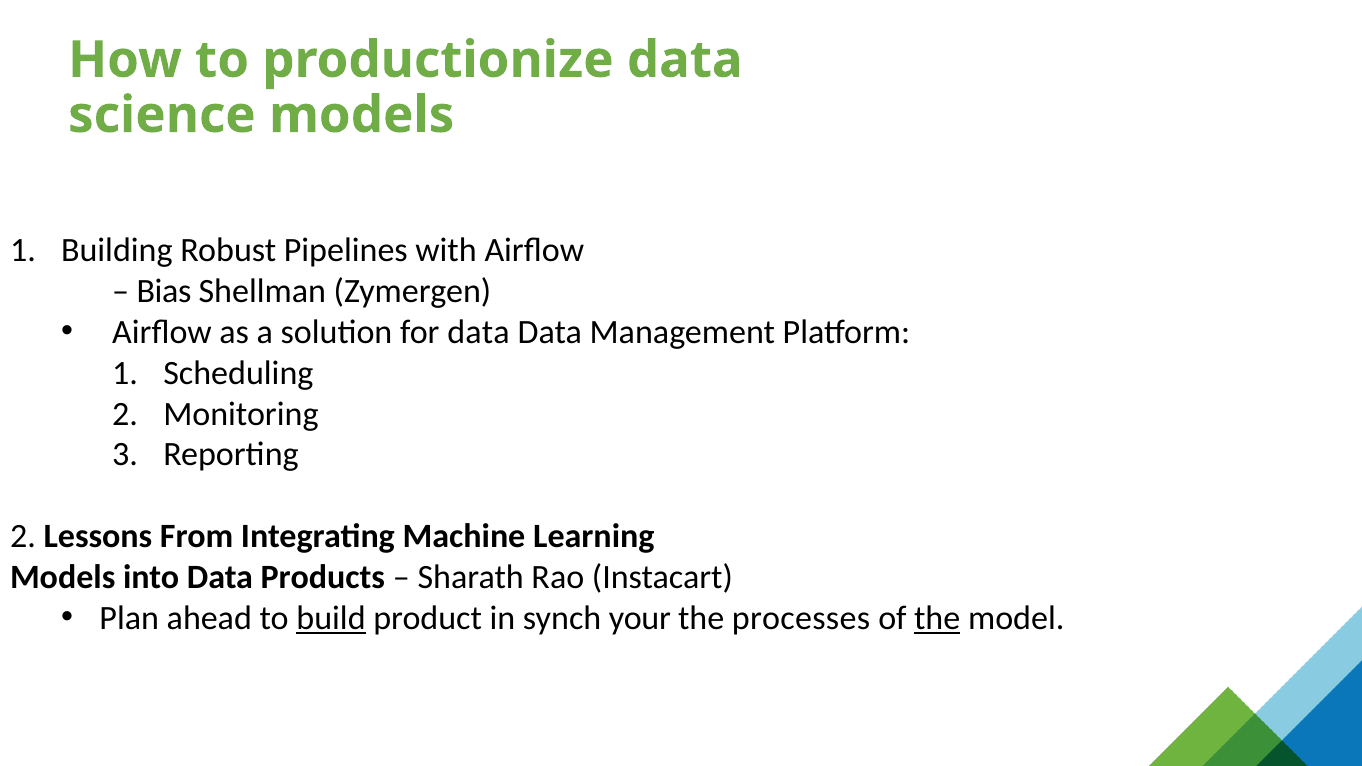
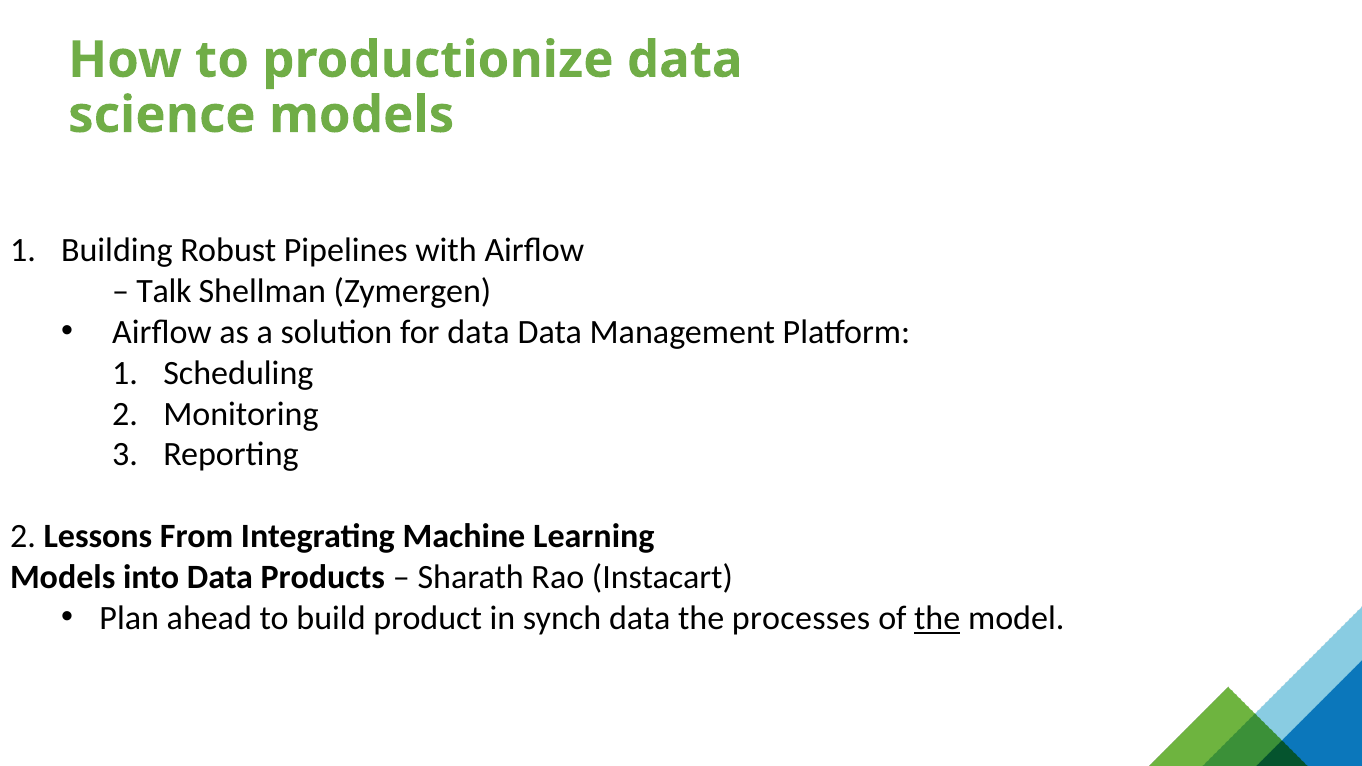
Bias: Bias -> Talk
build underline: present -> none
synch your: your -> data
